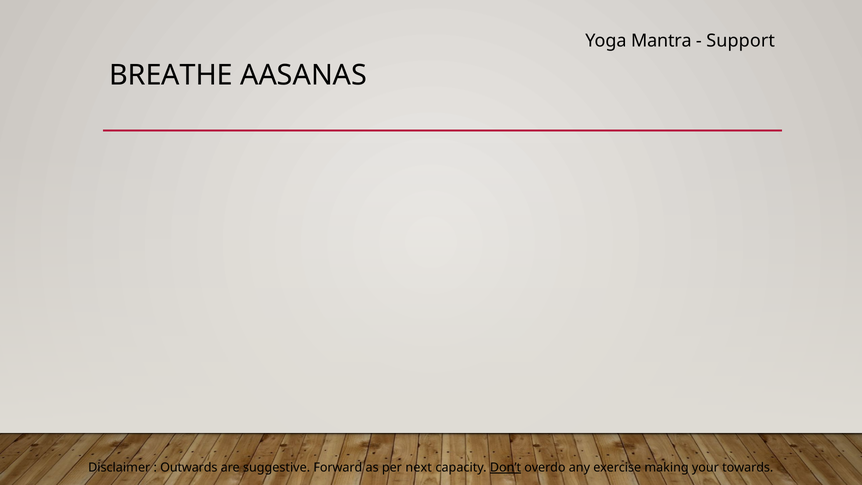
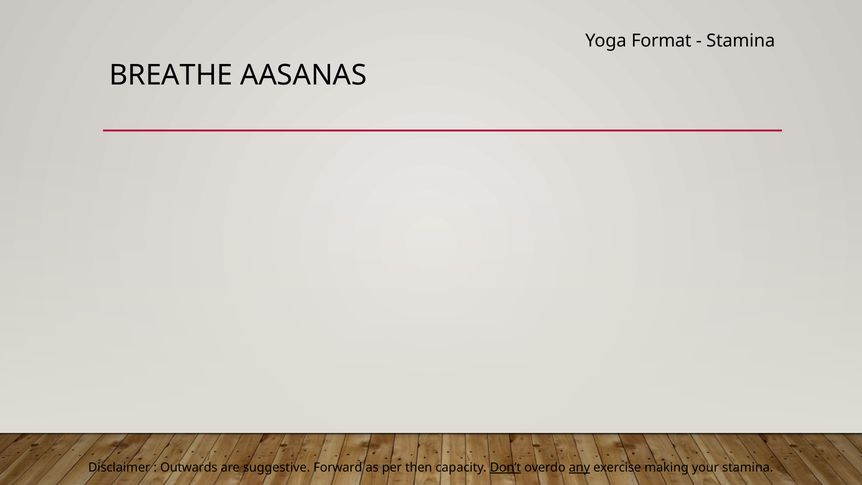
Mantra: Mantra -> Format
Support at (741, 41): Support -> Stamina
next: next -> then
any underline: none -> present
your towards: towards -> stamina
